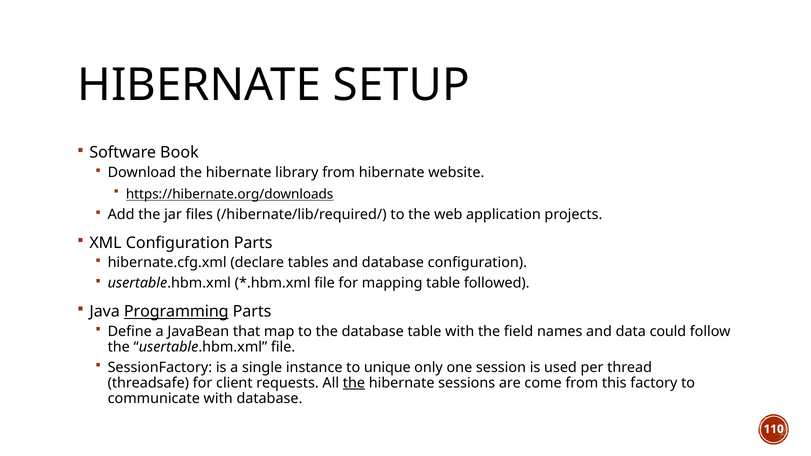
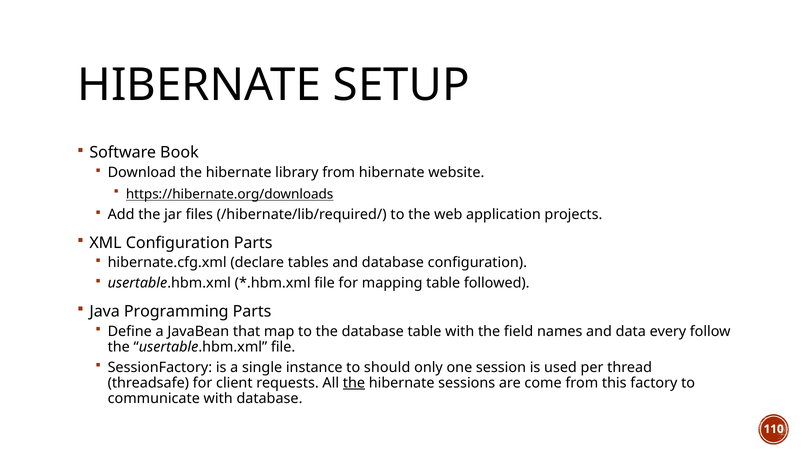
Programming underline: present -> none
could: could -> every
unique: unique -> should
